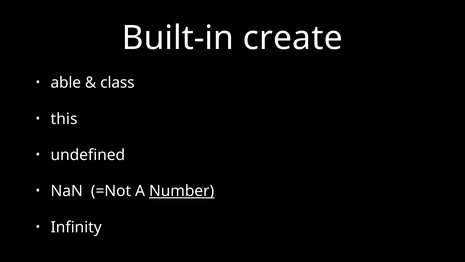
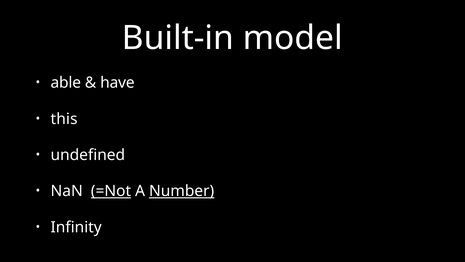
create: create -> model
class: class -> have
=Not underline: none -> present
